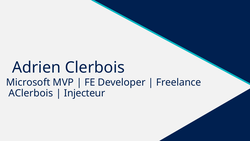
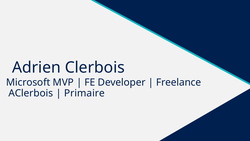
Injecteur: Injecteur -> Primaire
